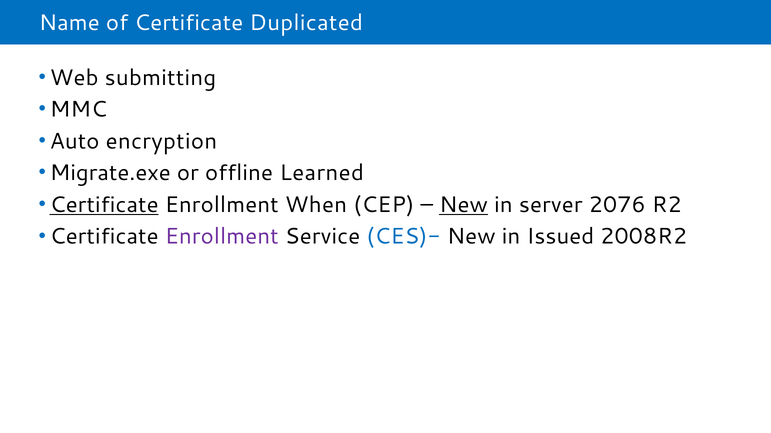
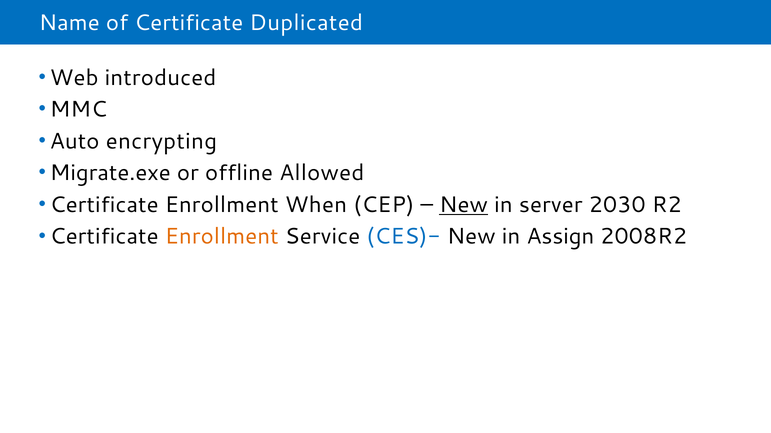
submitting: submitting -> introduced
encryption: encryption -> encrypting
Learned: Learned -> Allowed
Certificate at (104, 205) underline: present -> none
2076: 2076 -> 2030
Enrollment at (222, 237) colour: purple -> orange
Issued: Issued -> Assign
